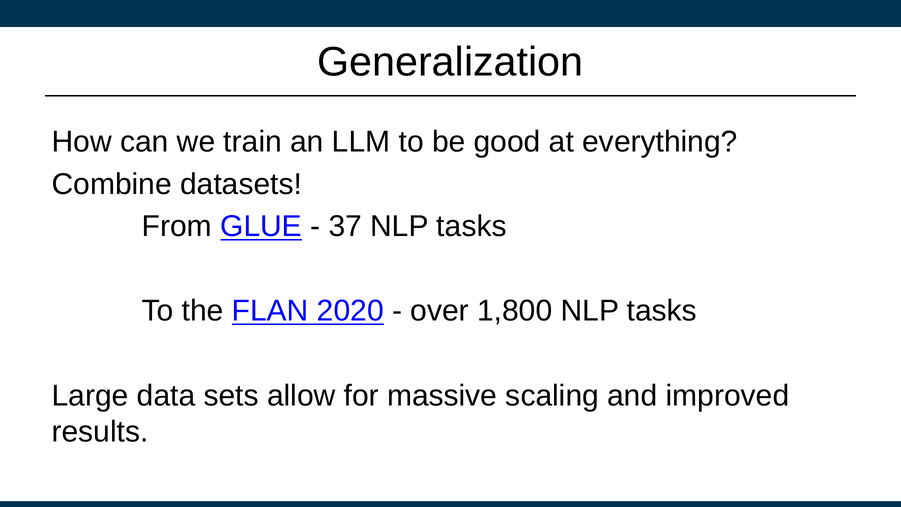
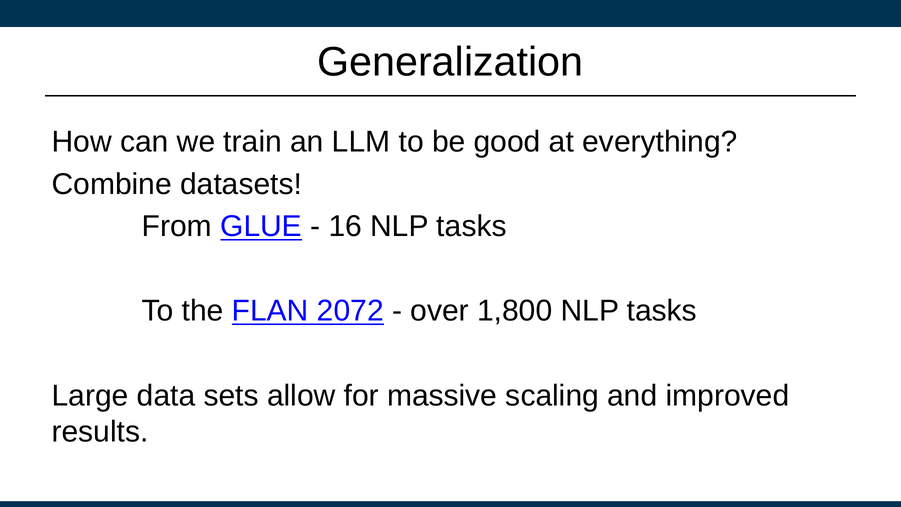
37: 37 -> 16
2020: 2020 -> 2072
